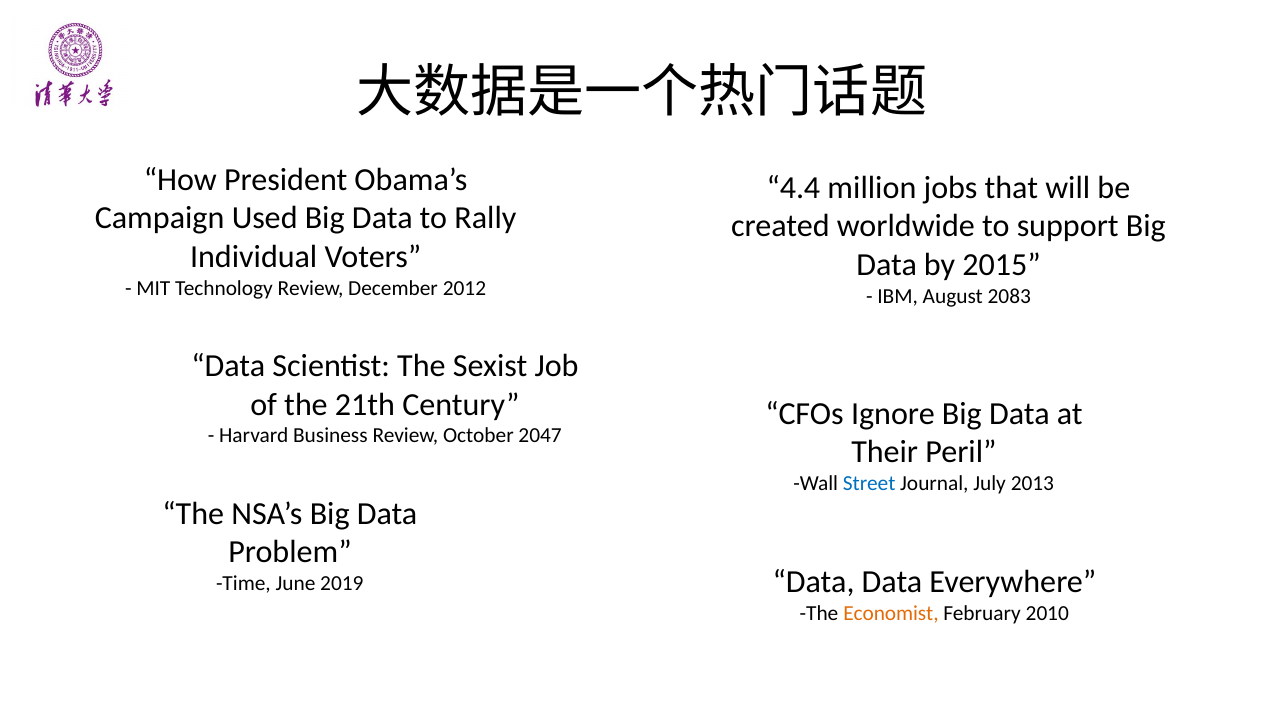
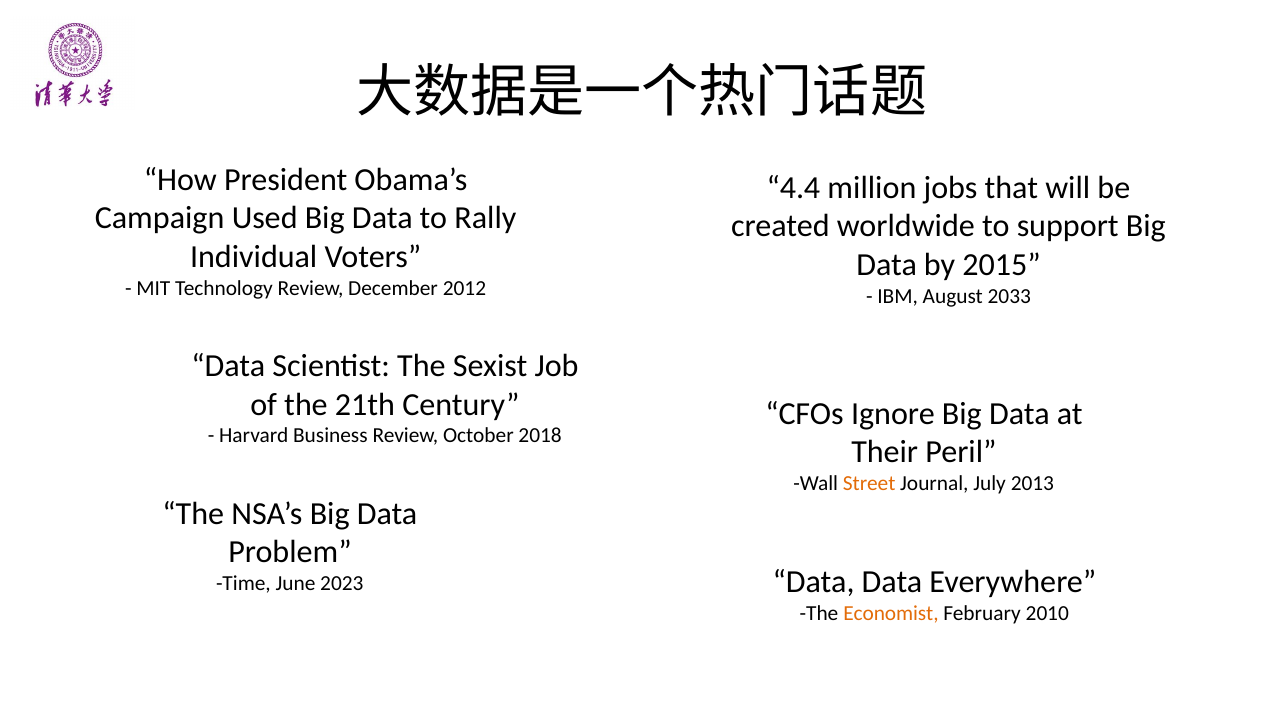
2083: 2083 -> 2033
2047: 2047 -> 2018
Street colour: blue -> orange
2019: 2019 -> 2023
